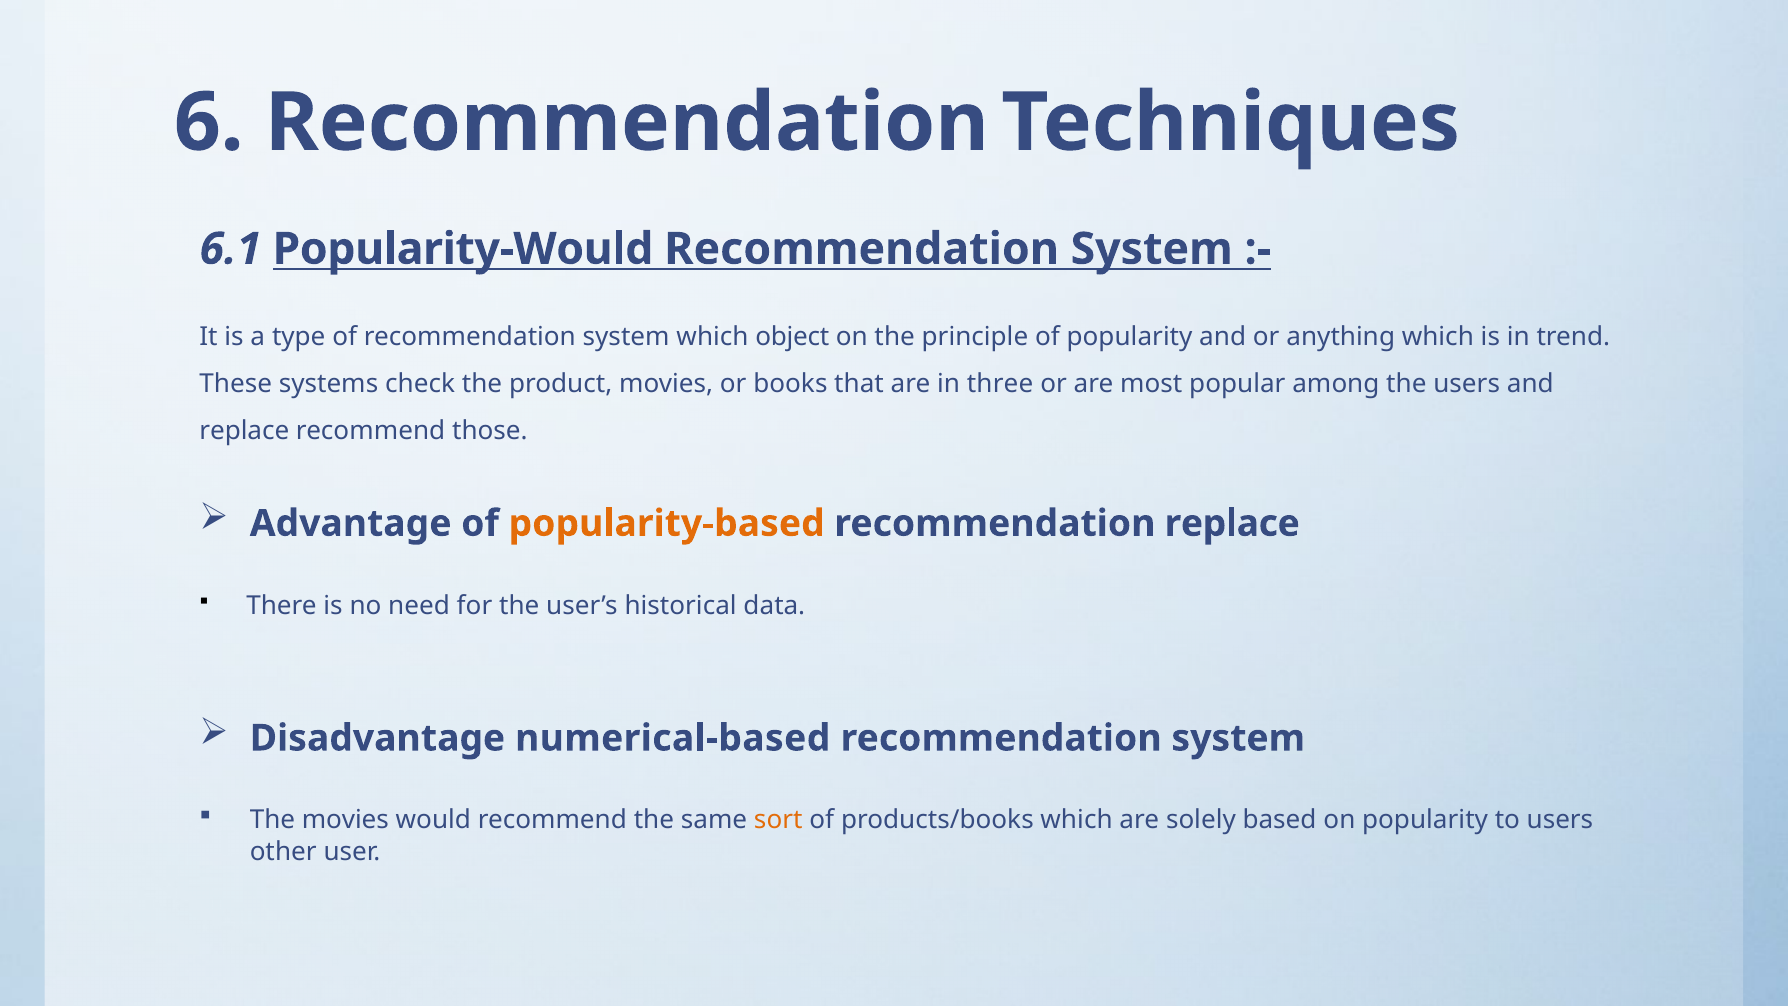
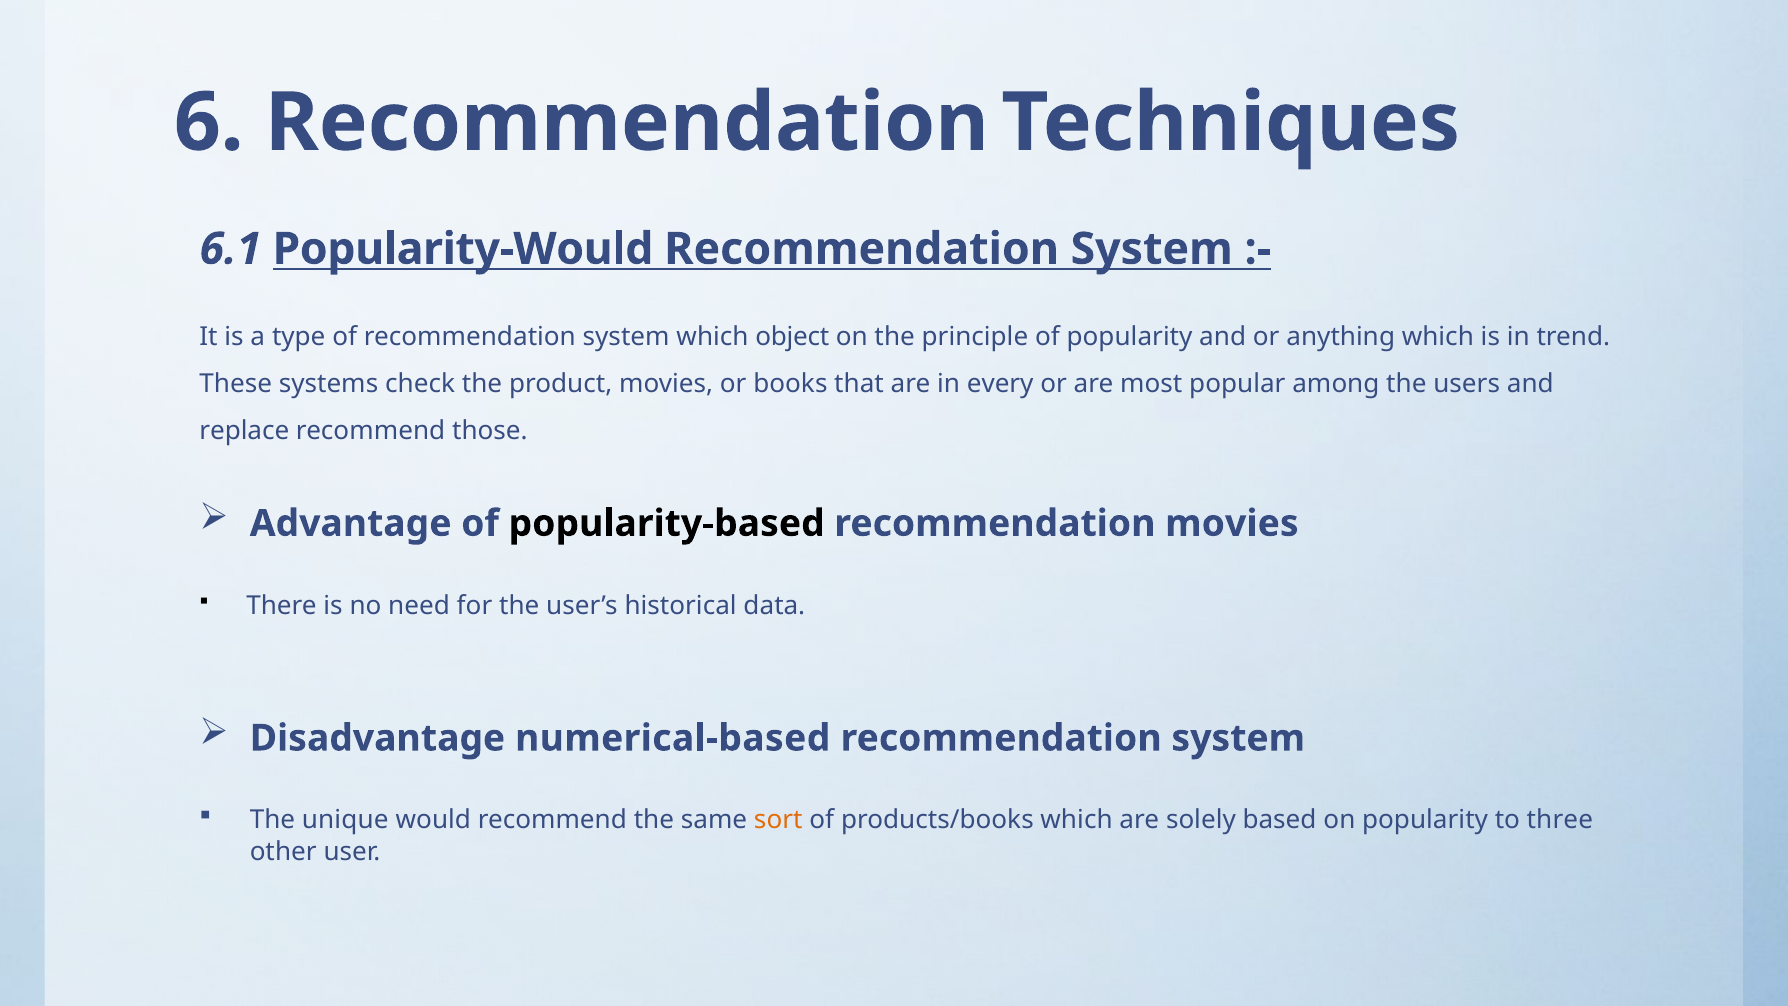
three: three -> every
popularity-based colour: orange -> black
recommendation replace: replace -> movies
The movies: movies -> unique
to users: users -> three
